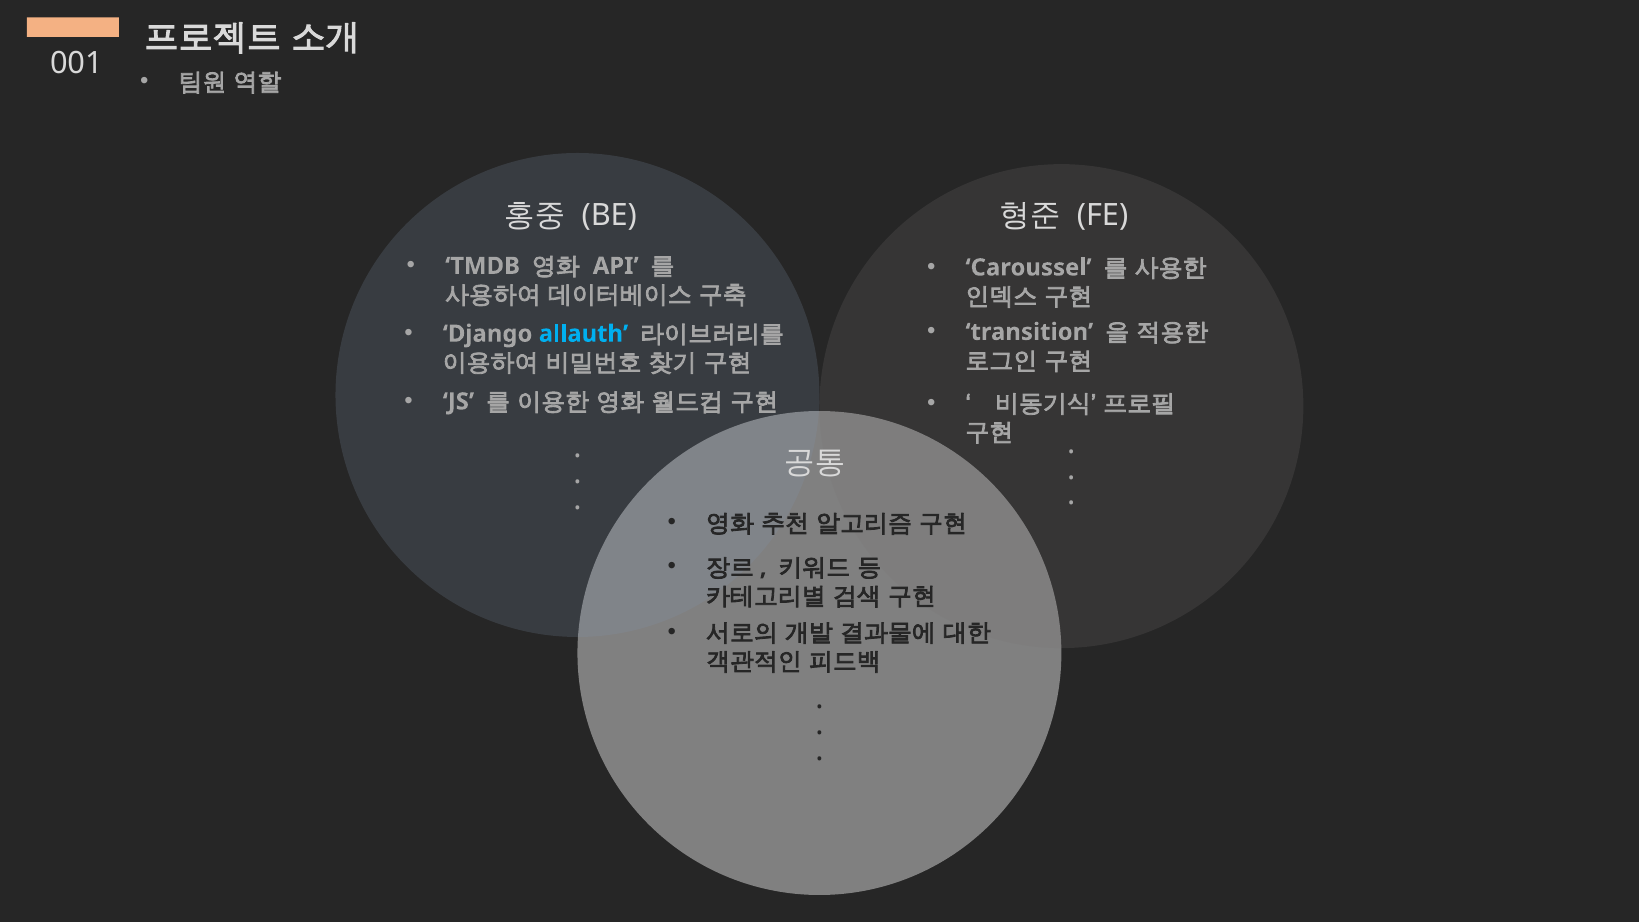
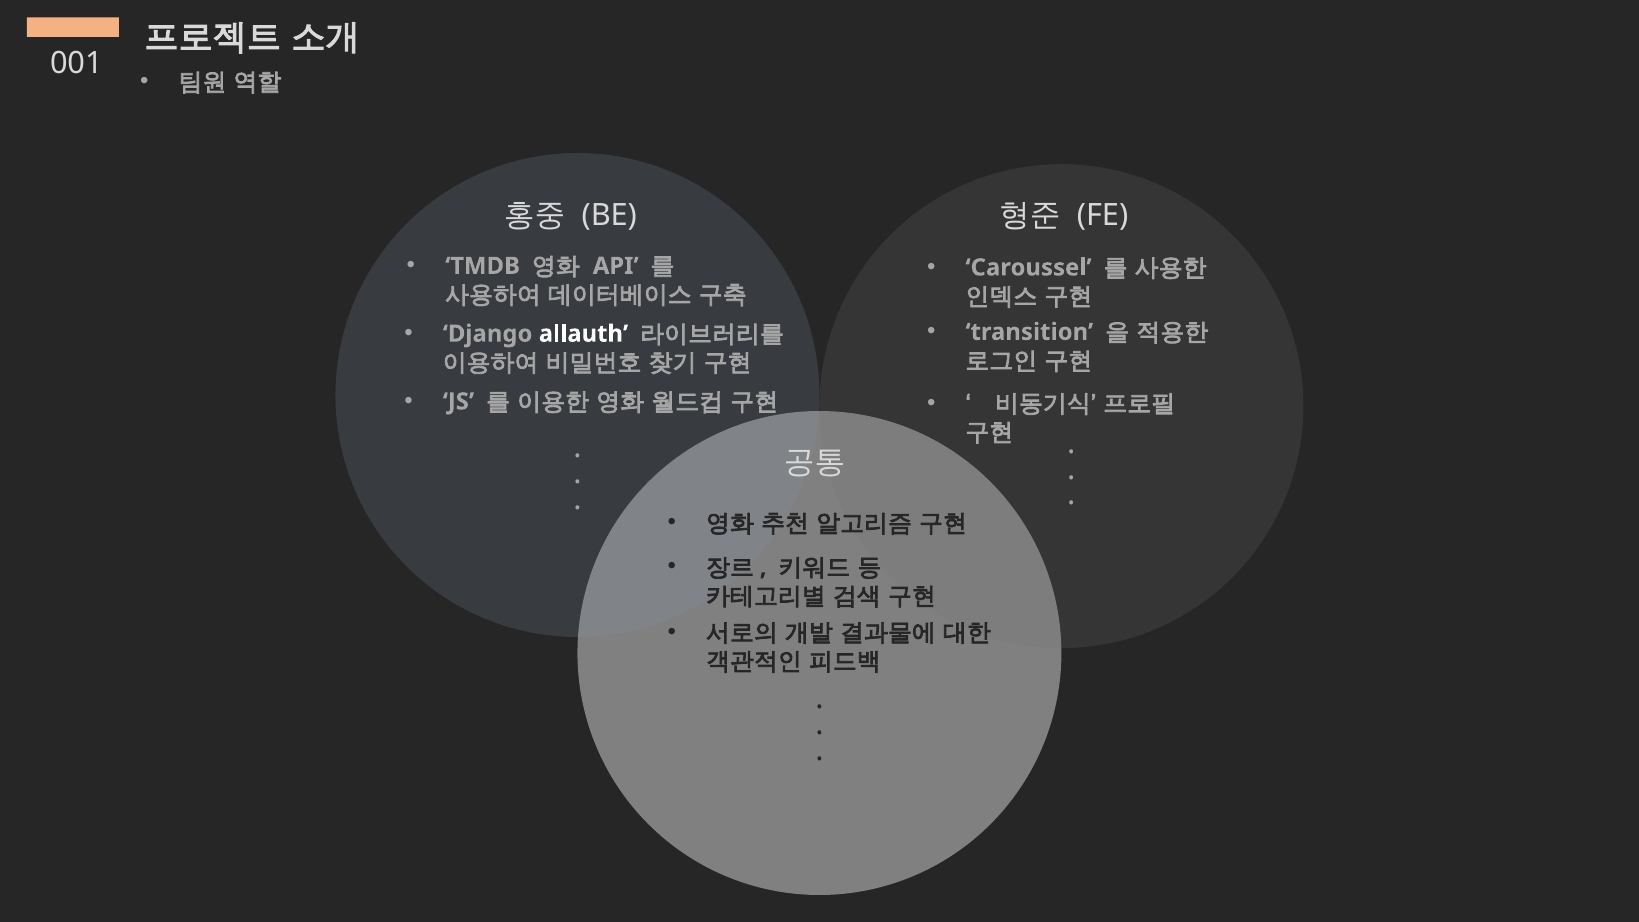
allauth colour: light blue -> white
